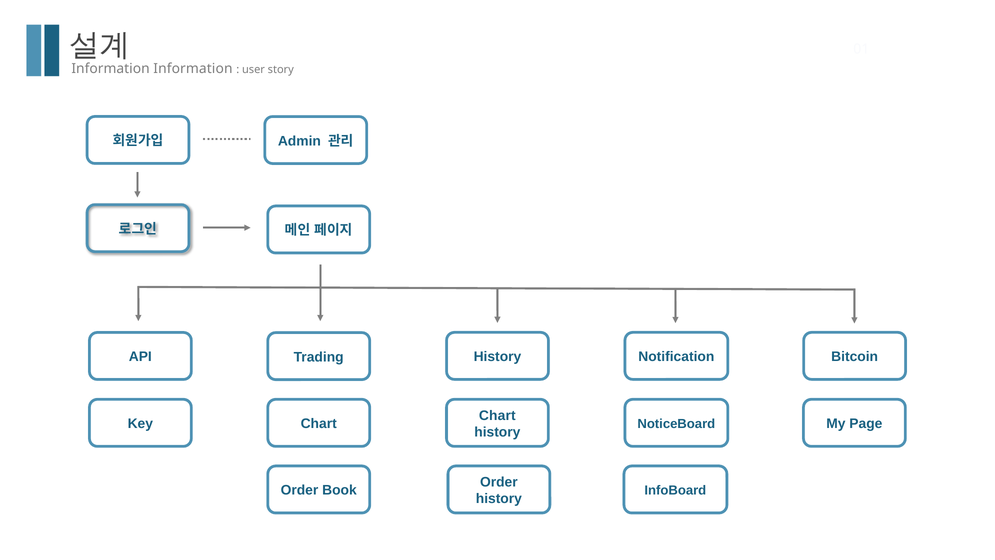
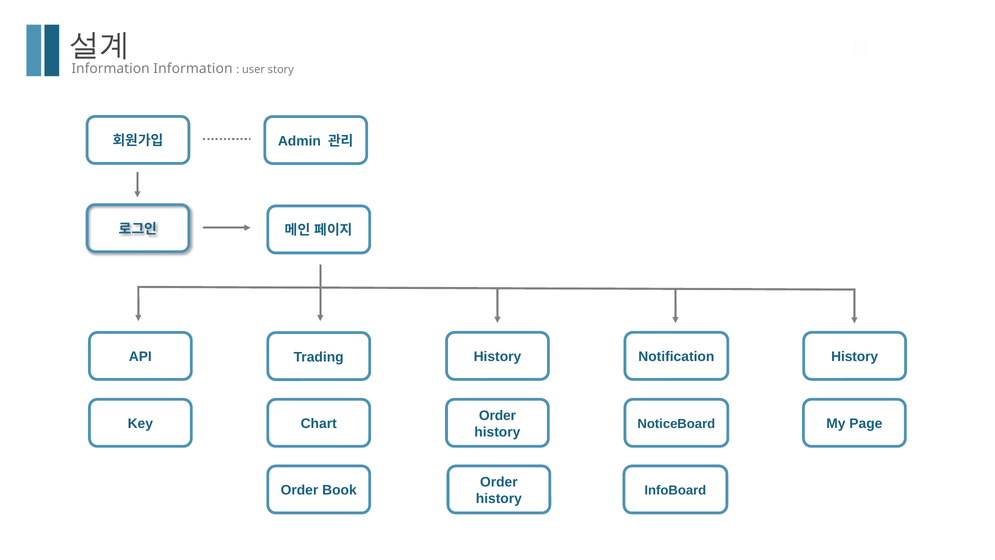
Trading Bitcoin: Bitcoin -> History
Chart at (497, 415): Chart -> Order
